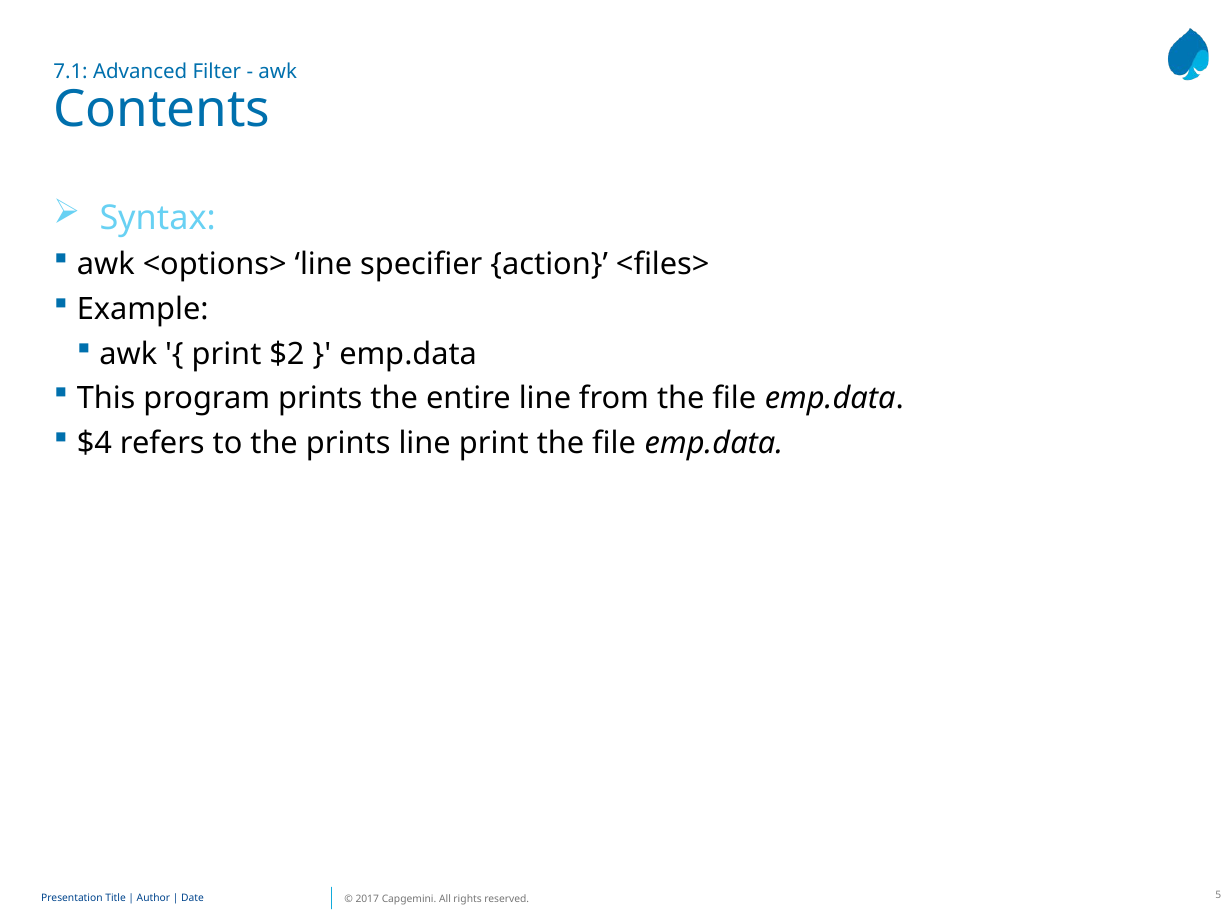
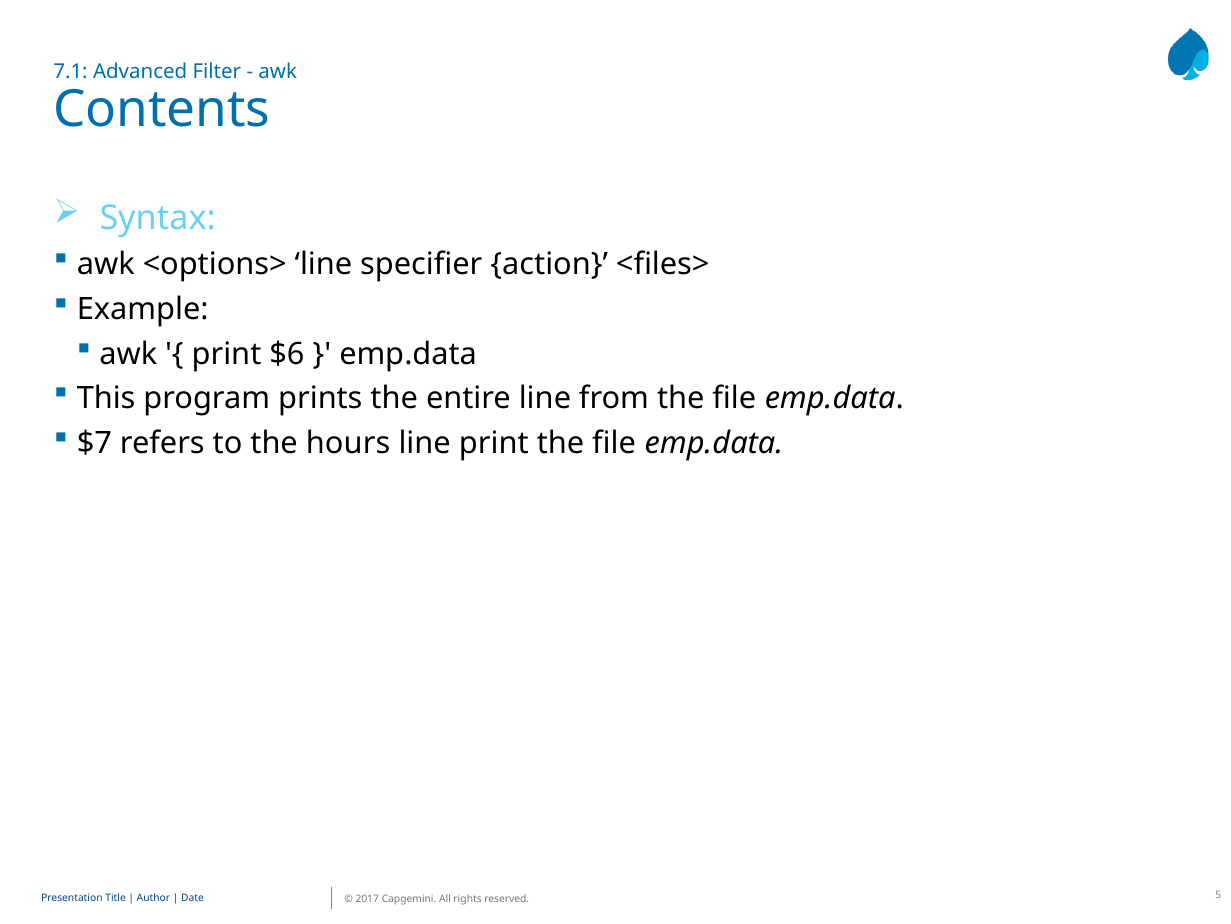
$2: $2 -> $6
$4: $4 -> $7
the prints: prints -> hours
